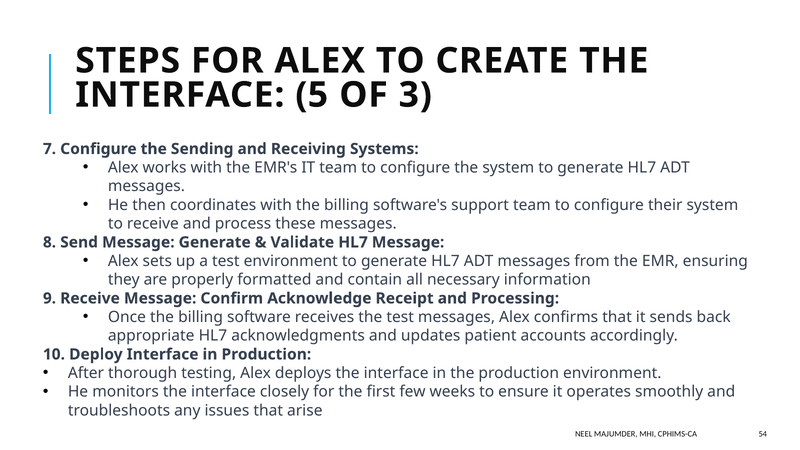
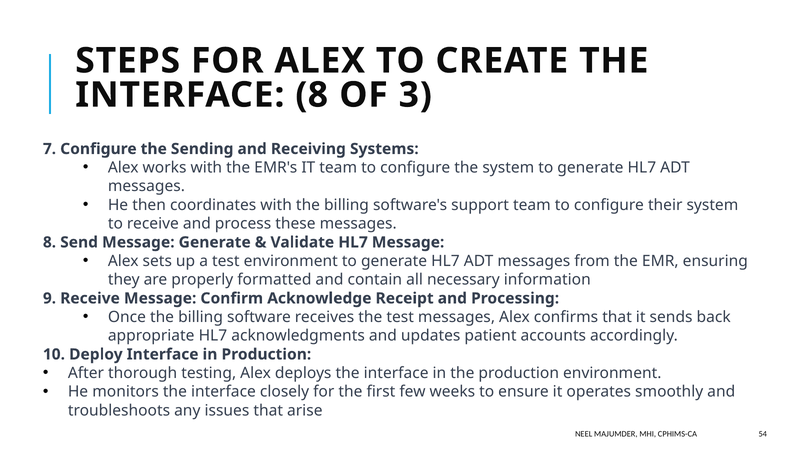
INTERFACE 5: 5 -> 8
